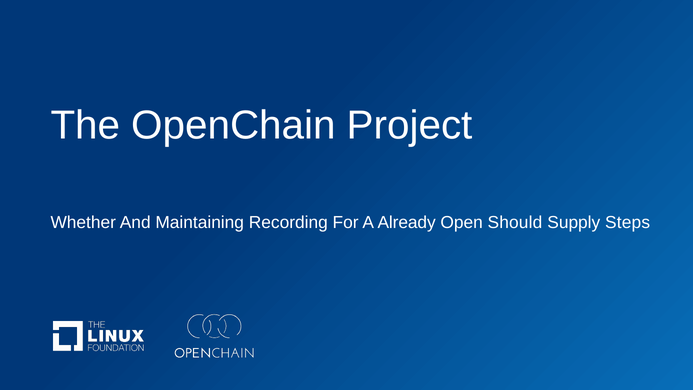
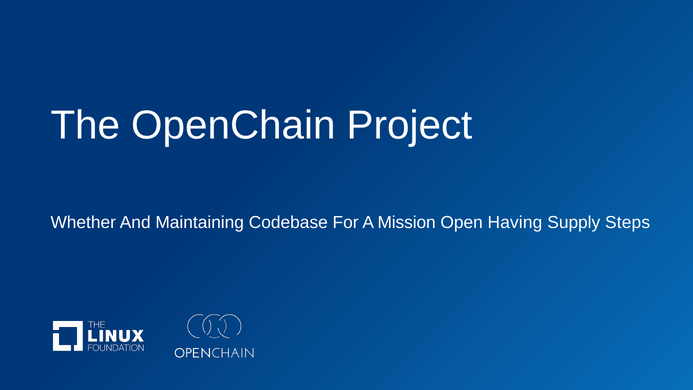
Recording: Recording -> Codebase
Already: Already -> Mission
Should: Should -> Having
